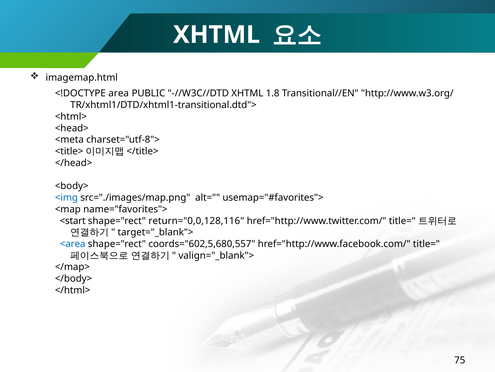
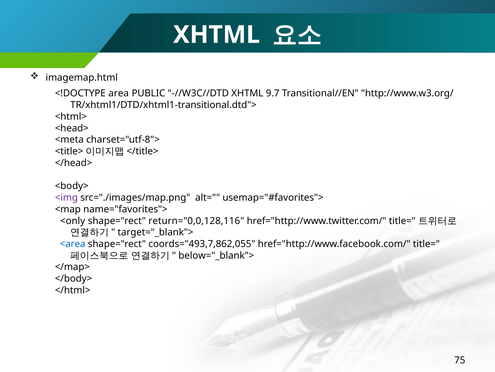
1.8: 1.8 -> 9.7
<img colour: blue -> purple
<start: <start -> <only
coords="602,5,680,557: coords="602,5,680,557 -> coords="493,7,862,055
valign="_blank">: valign="_blank"> -> below="_blank">
